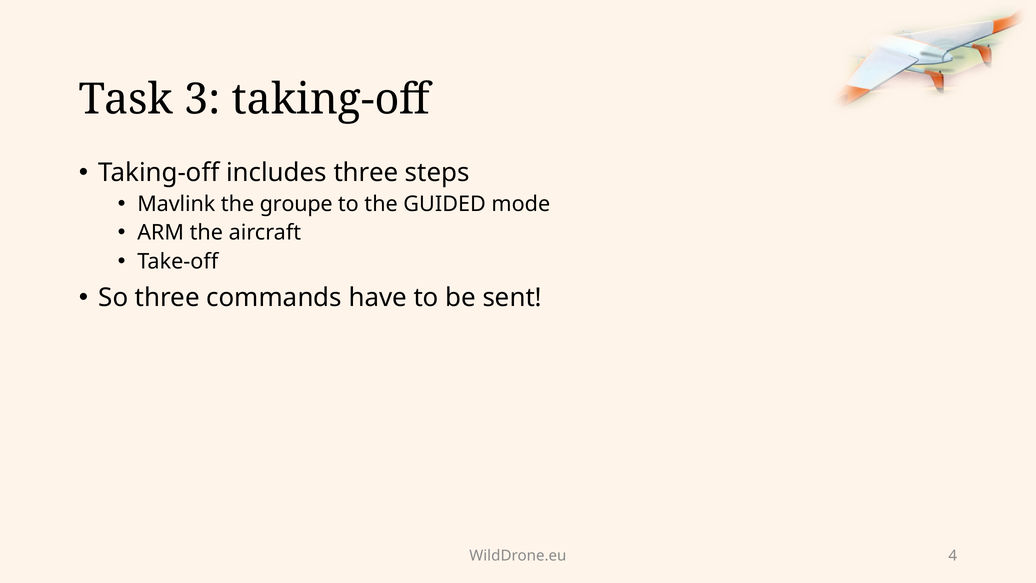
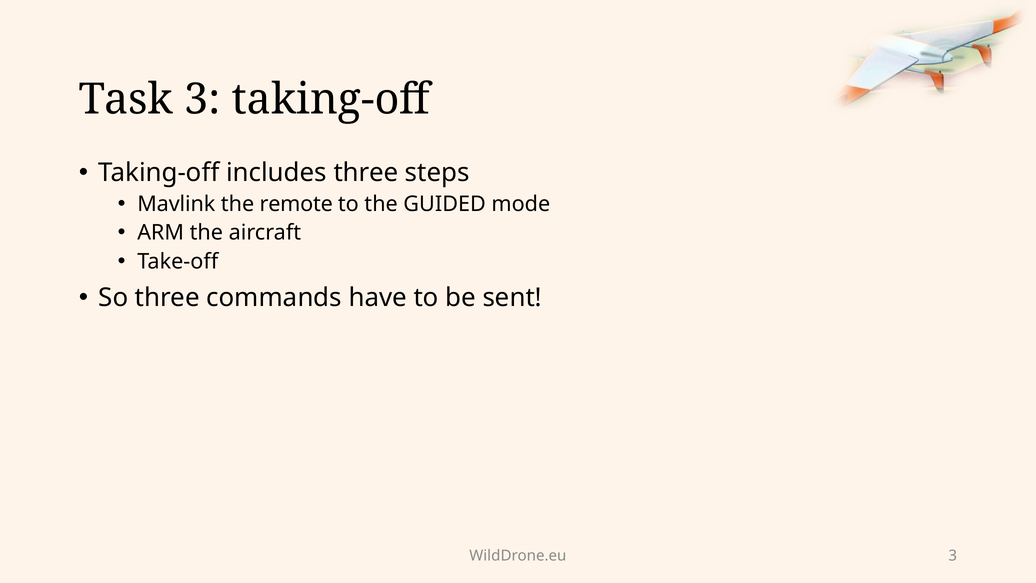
groupe: groupe -> remote
WildDrone.eu 4: 4 -> 3
